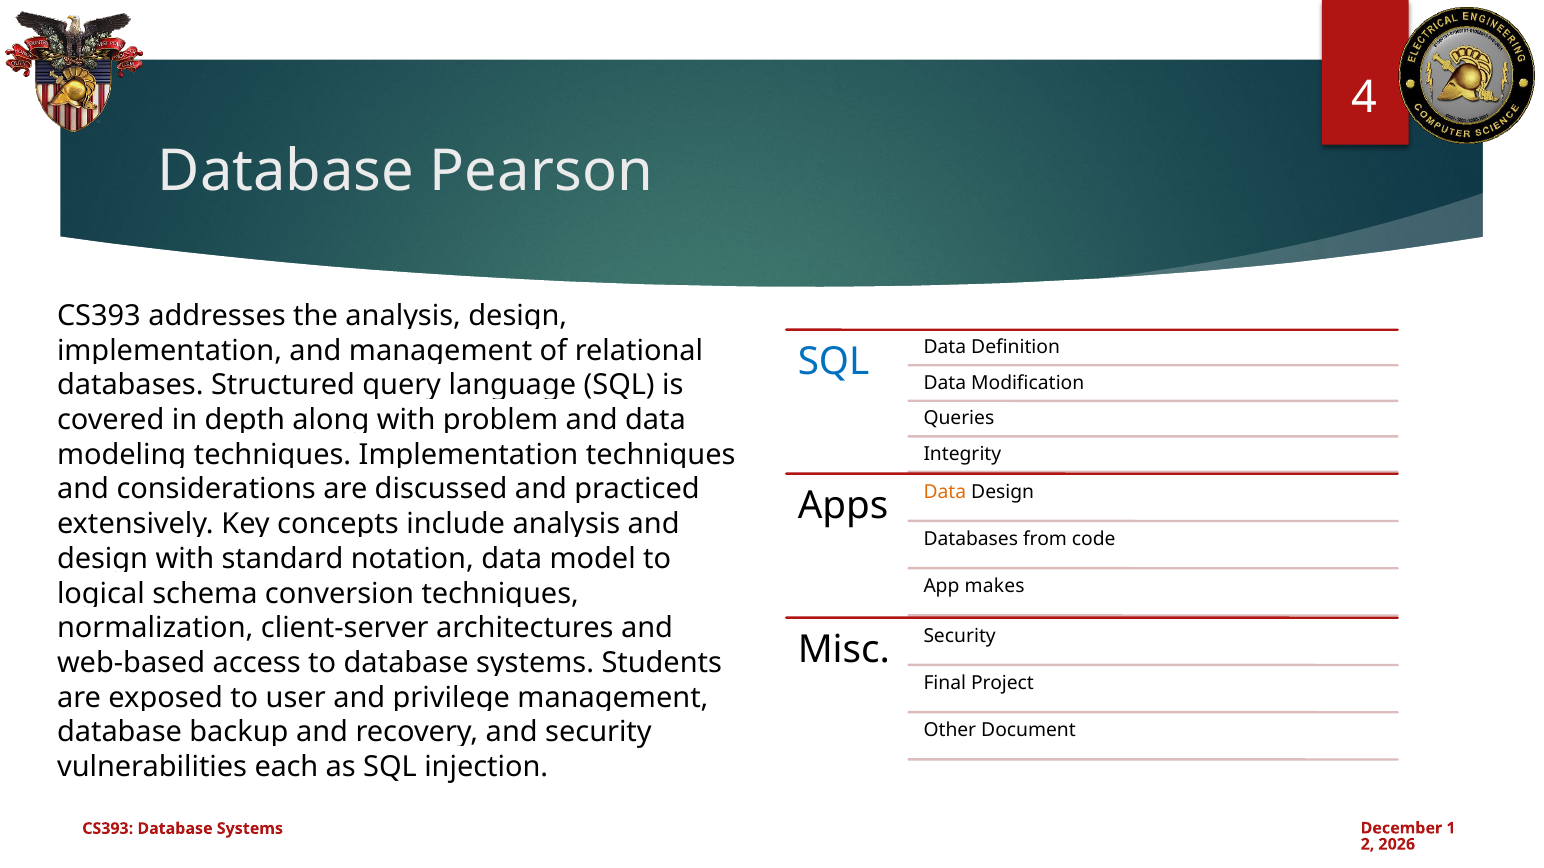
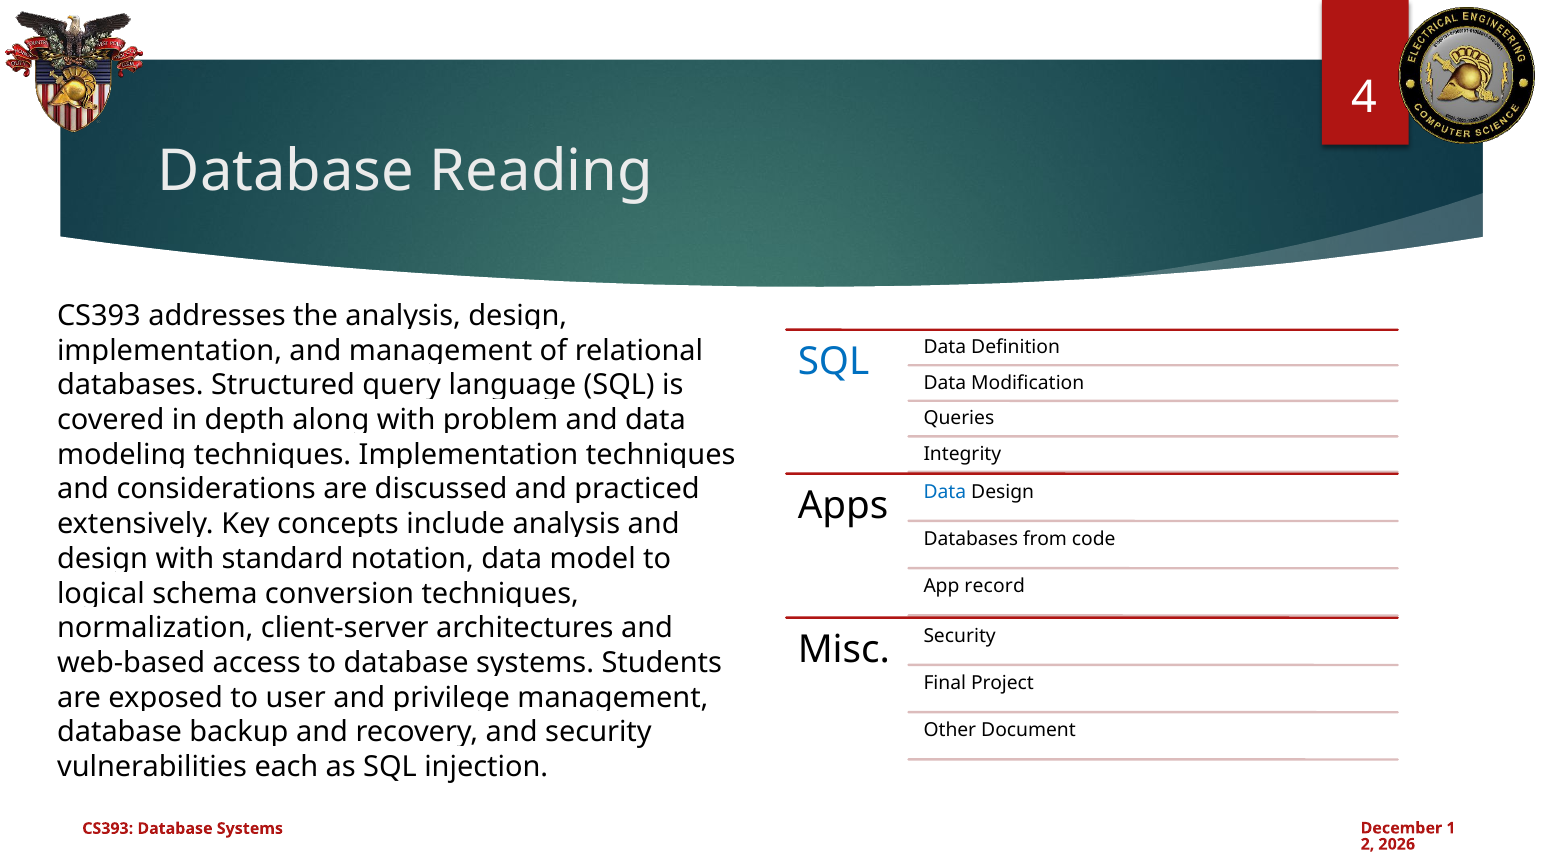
Pearson: Pearson -> Reading
Data at (945, 492) colour: orange -> blue
makes: makes -> record
